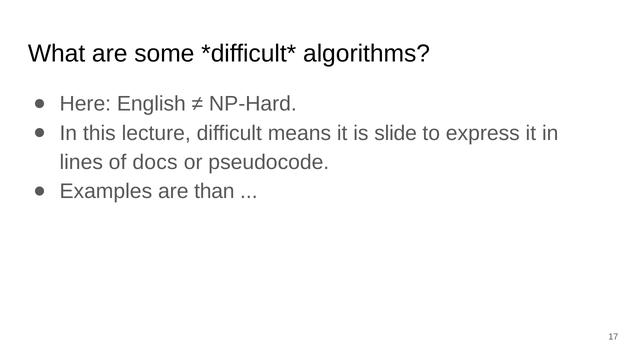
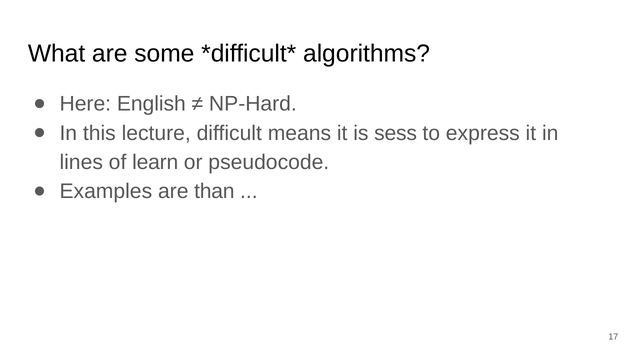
slide: slide -> sess
docs: docs -> learn
